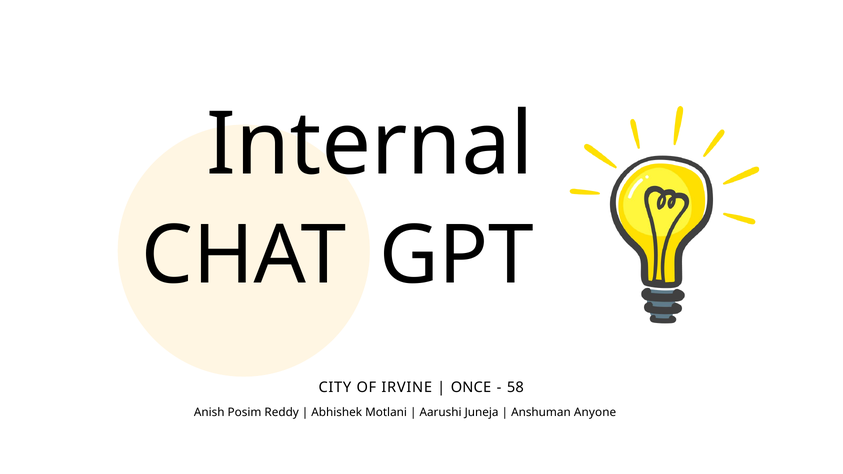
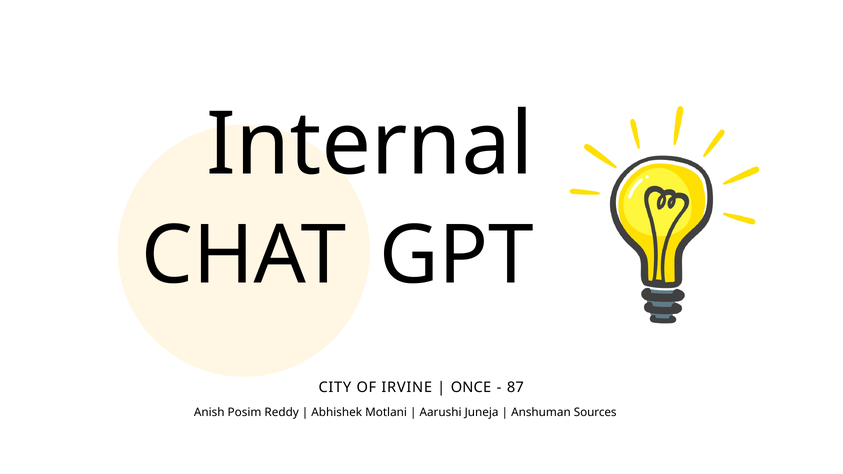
58: 58 -> 87
Anyone: Anyone -> Sources
